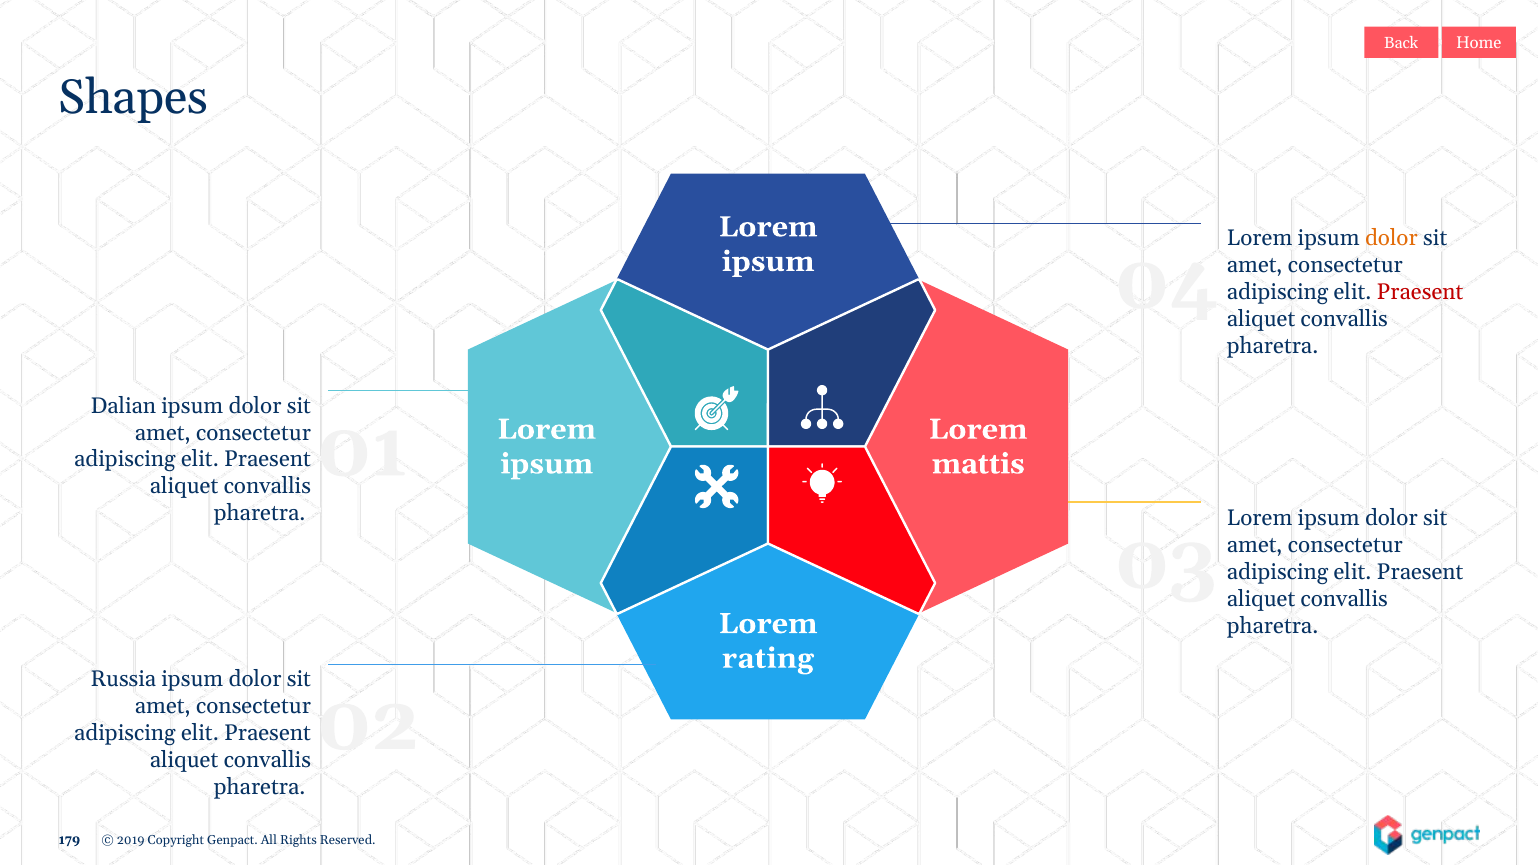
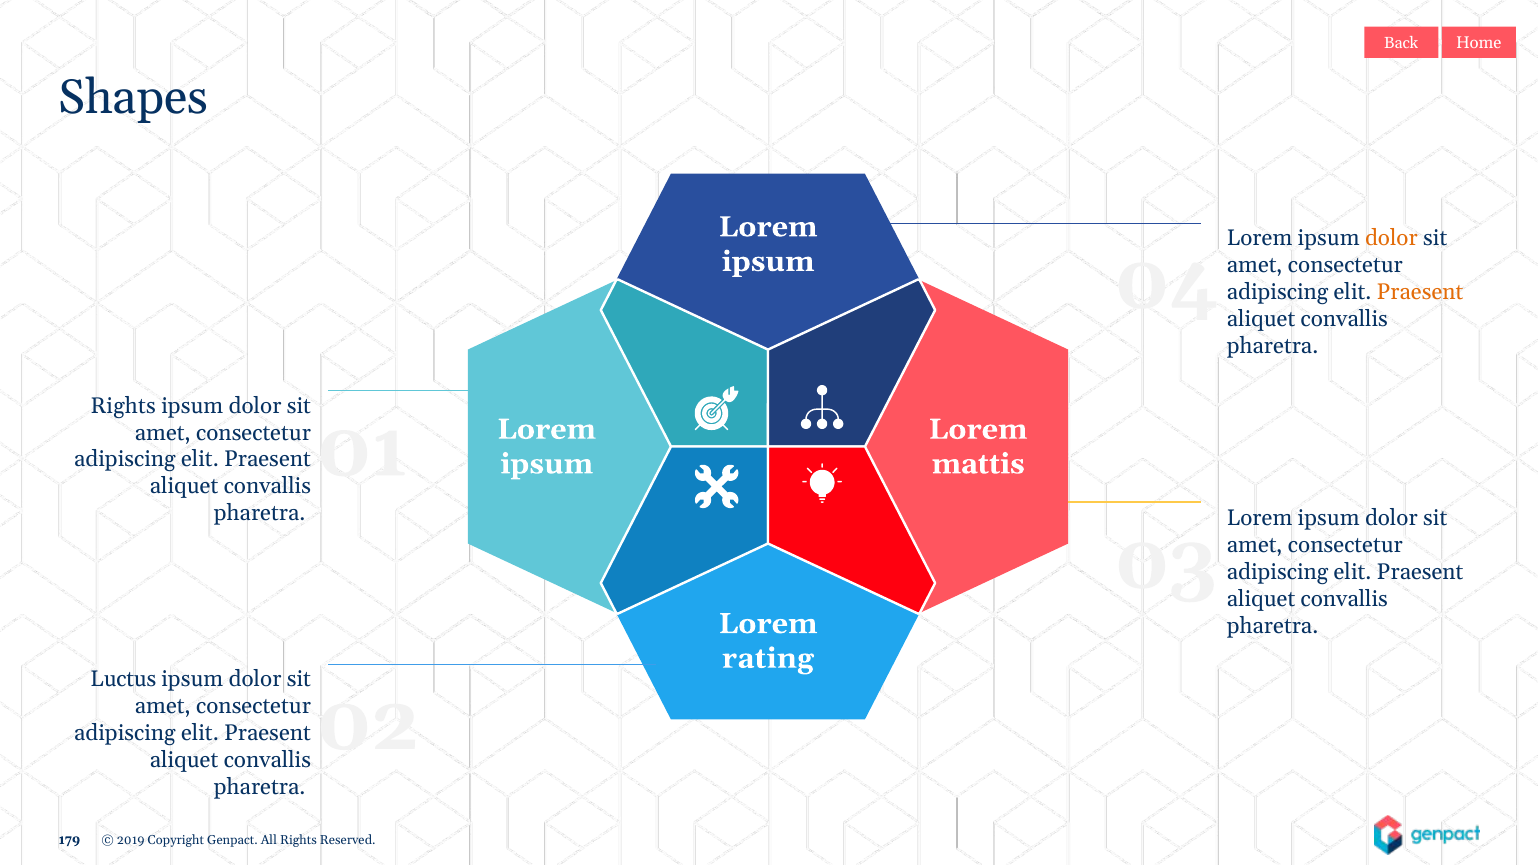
Praesent at (1420, 292) colour: red -> orange
Dalian at (123, 406): Dalian -> Rights
Russia: Russia -> Luctus
